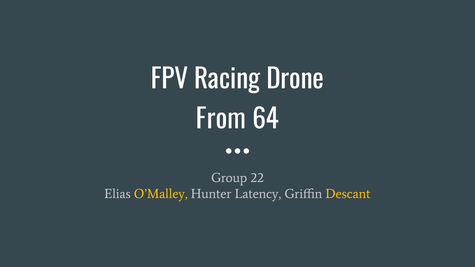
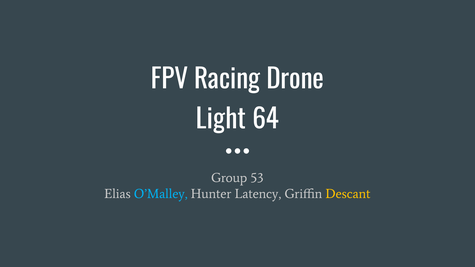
From: From -> Light
22: 22 -> 53
O’Malley colour: yellow -> light blue
